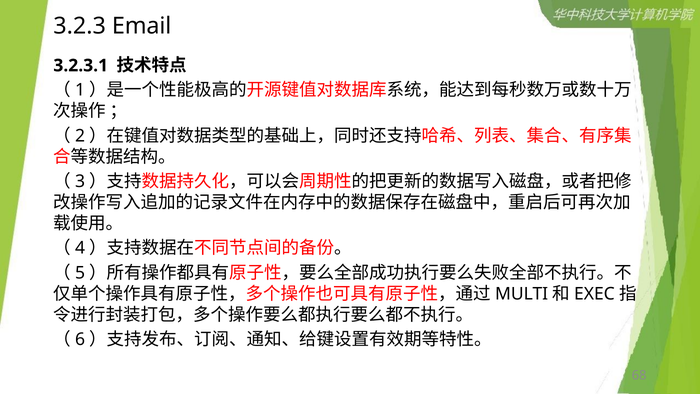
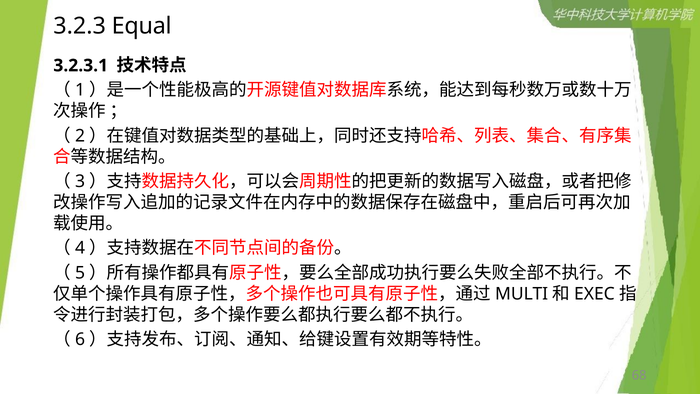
Email: Email -> Equal
